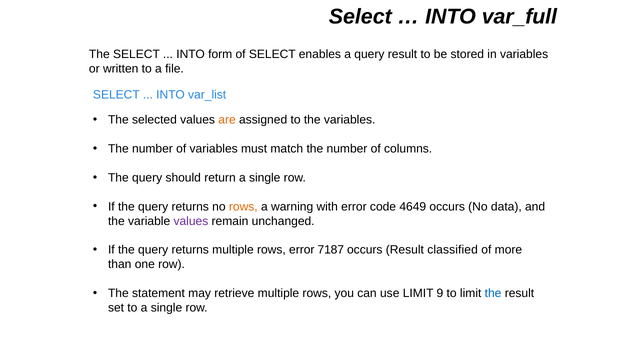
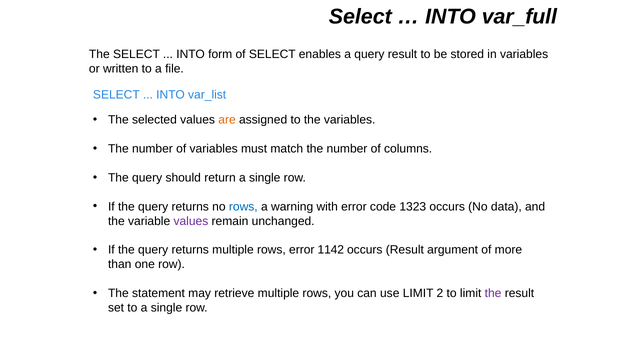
rows at (243, 207) colour: orange -> blue
4649: 4649 -> 1323
7187: 7187 -> 1142
classified: classified -> argument
9: 9 -> 2
the at (493, 293) colour: blue -> purple
